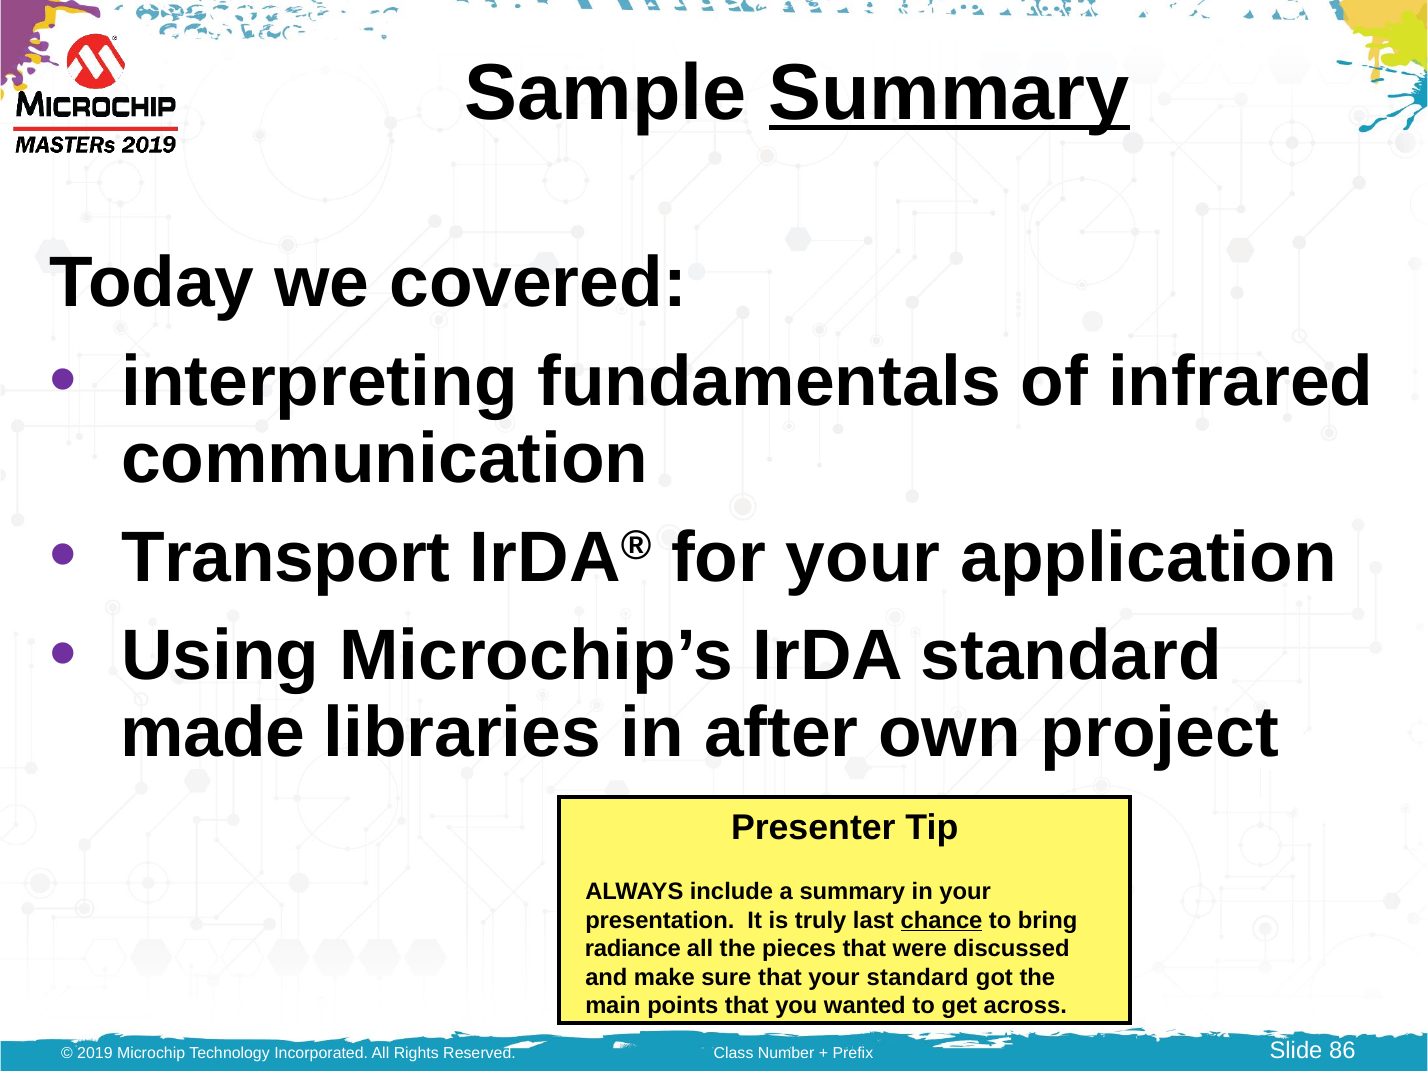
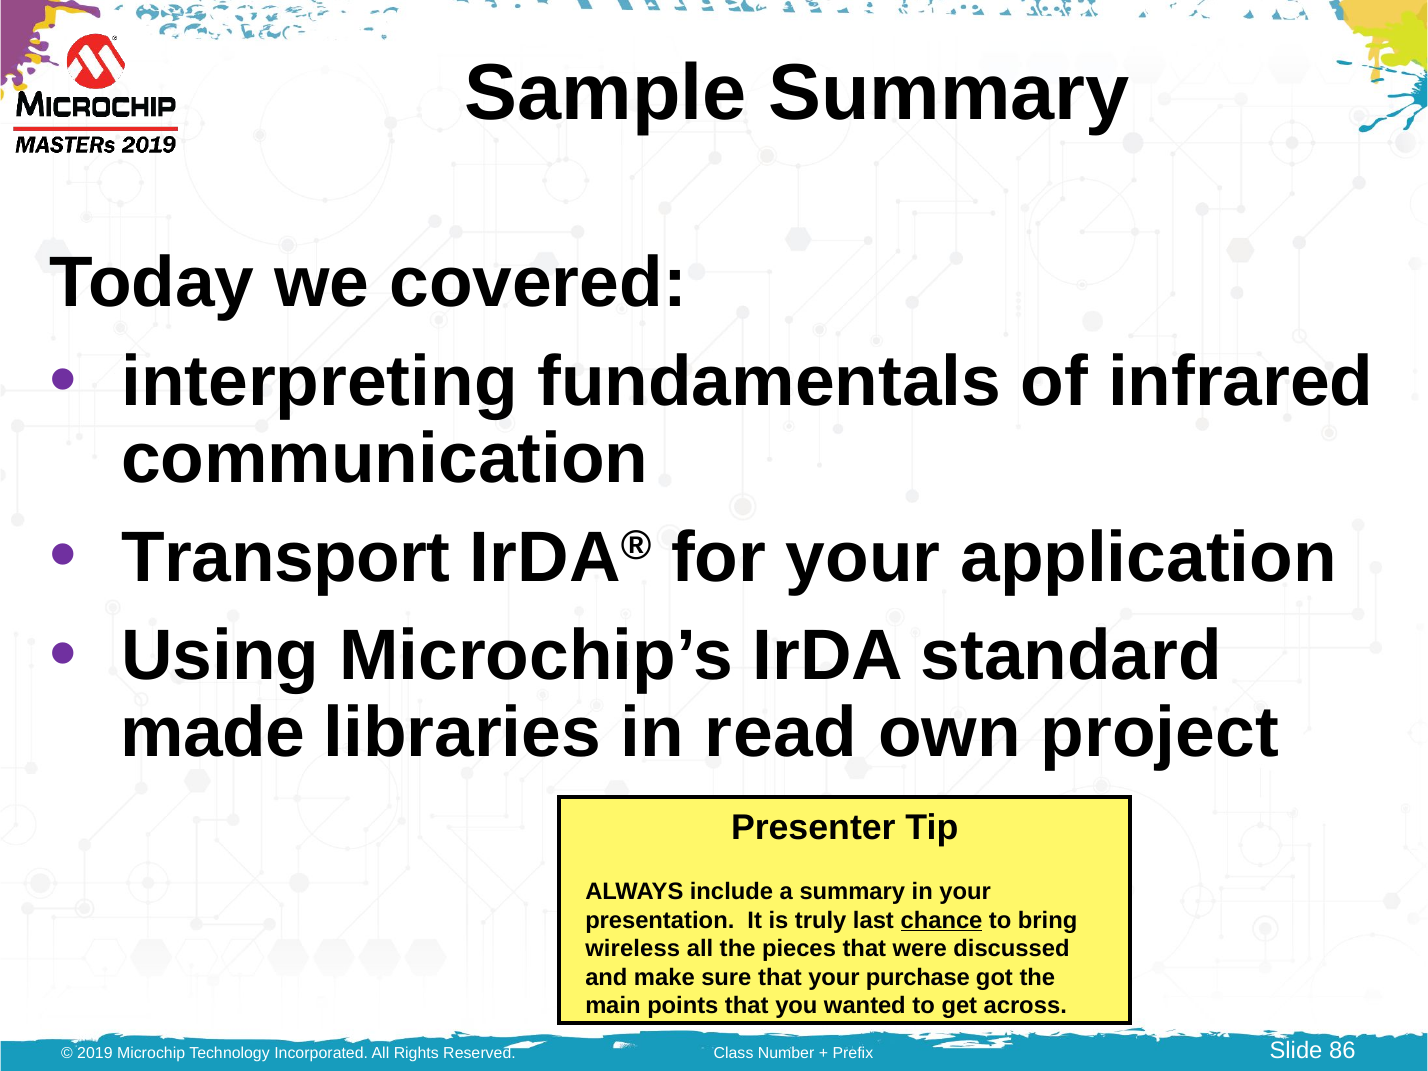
Summary at (949, 93) underline: present -> none
after: after -> read
radiance: radiance -> wireless
your standard: standard -> purchase
